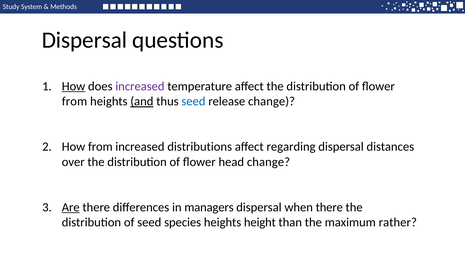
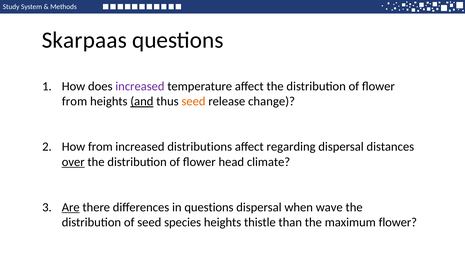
Dispersal at (84, 40): Dispersal -> Skarpaas
How at (74, 86) underline: present -> none
seed at (193, 101) colour: blue -> orange
over underline: none -> present
head change: change -> climate
in managers: managers -> questions
when there: there -> wave
height: height -> thistle
maximum rather: rather -> flower
